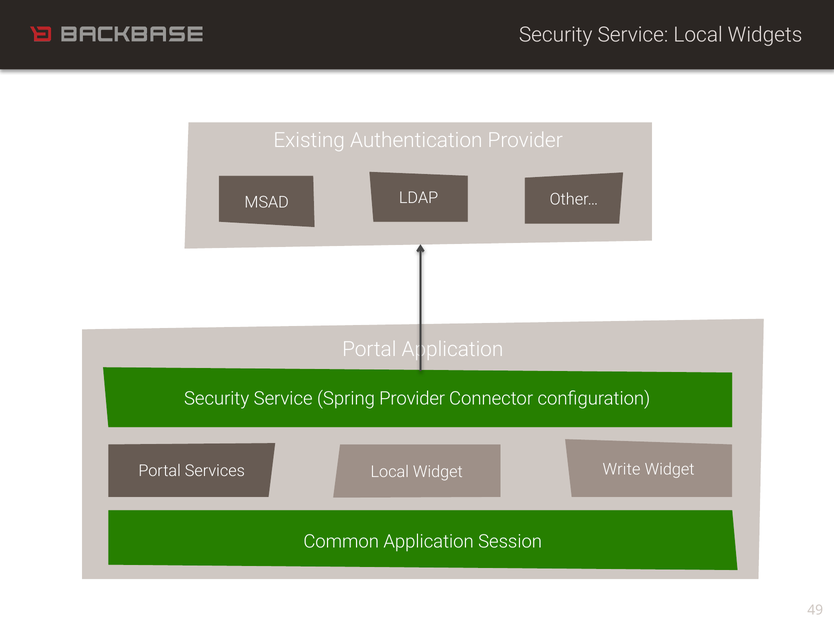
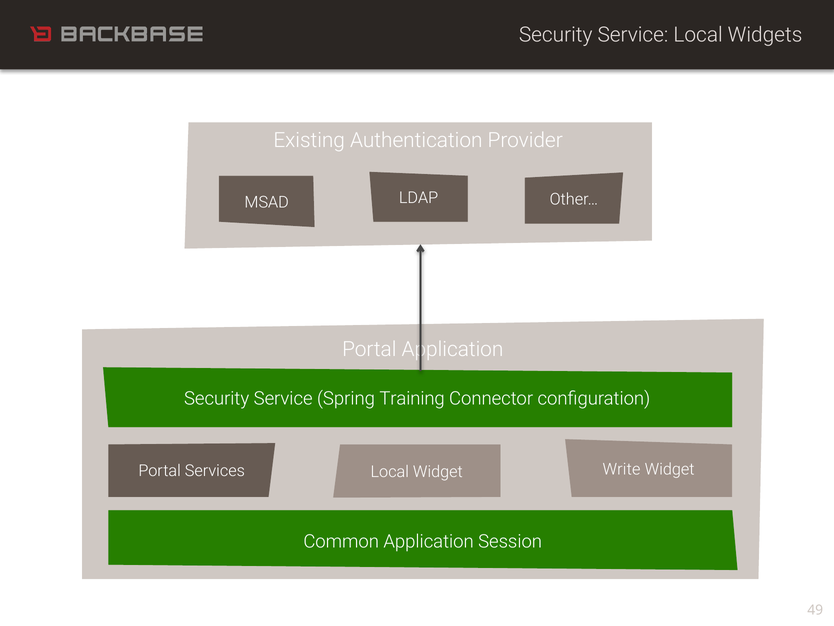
Spring Provider: Provider -> Training
